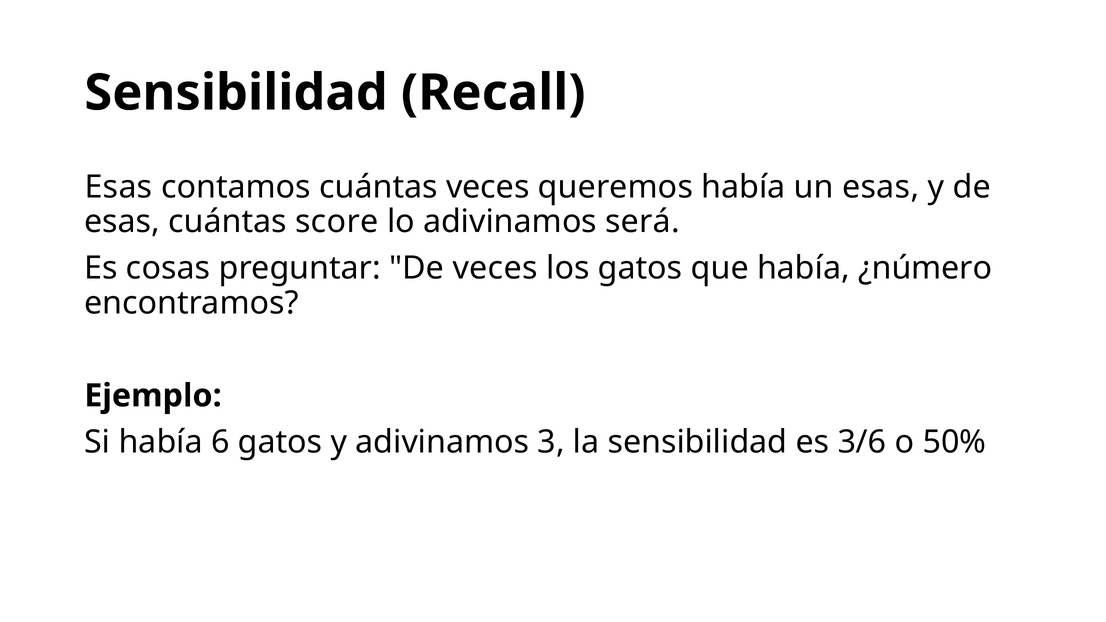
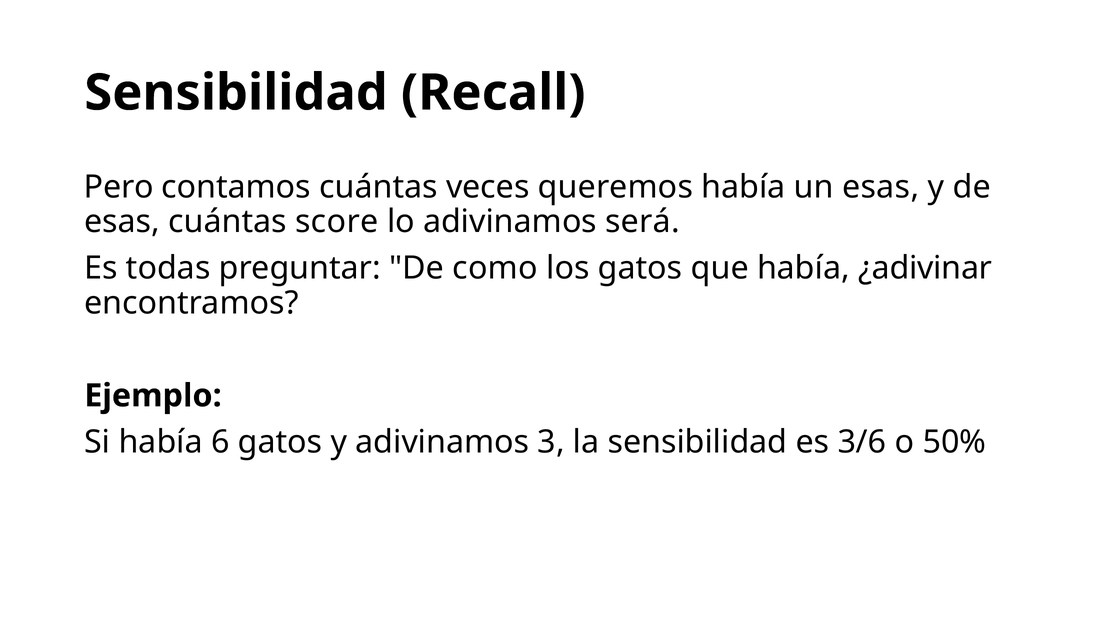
Esas at (118, 187): Esas -> Pero
cosas: cosas -> todas
De veces: veces -> como
¿número: ¿número -> ¿adivinar
